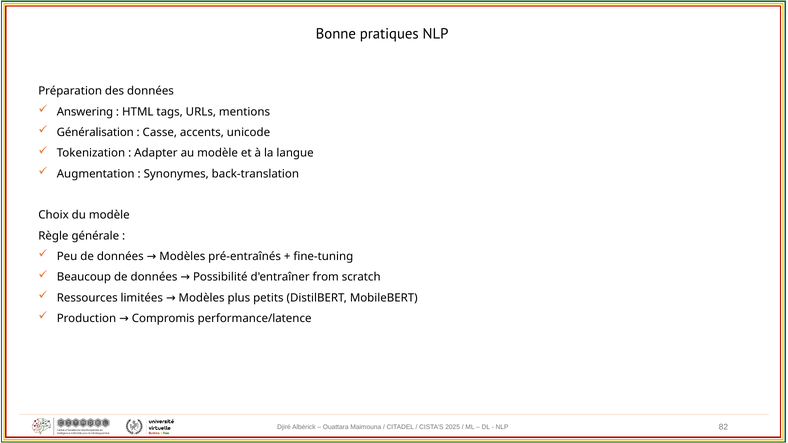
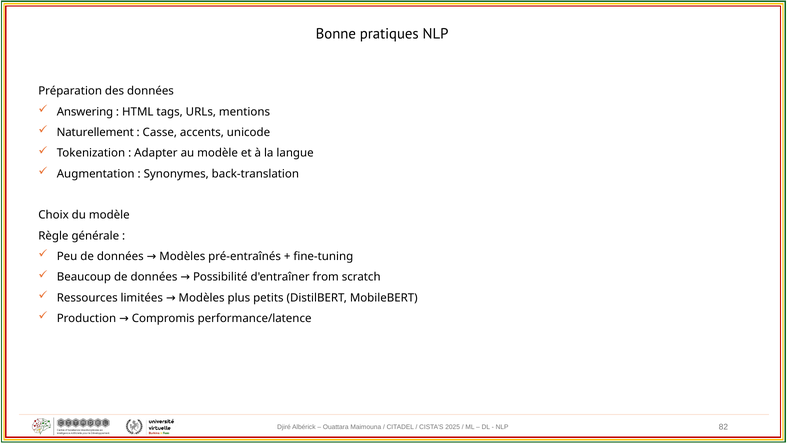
Généralisation: Généralisation -> Naturellement
